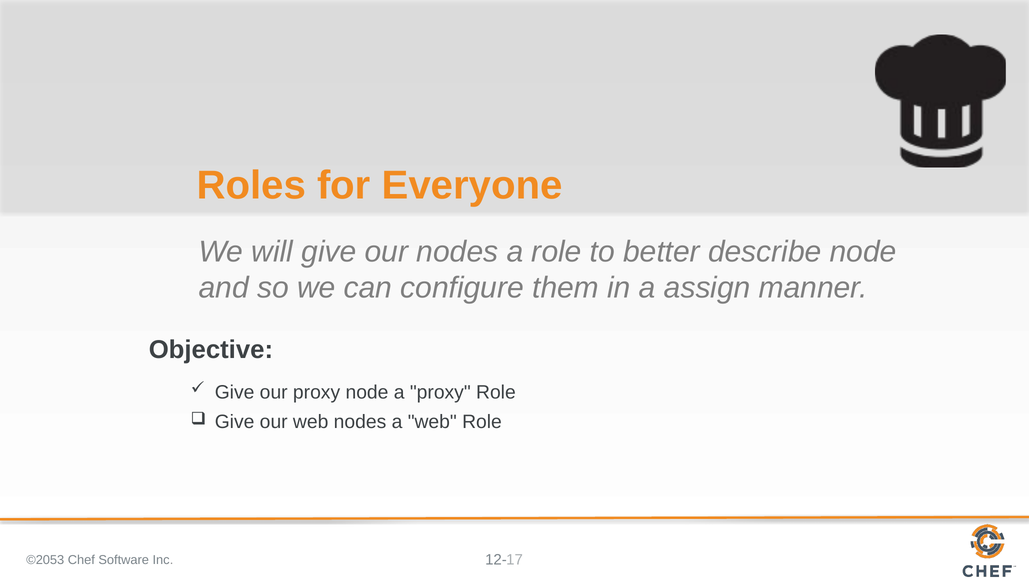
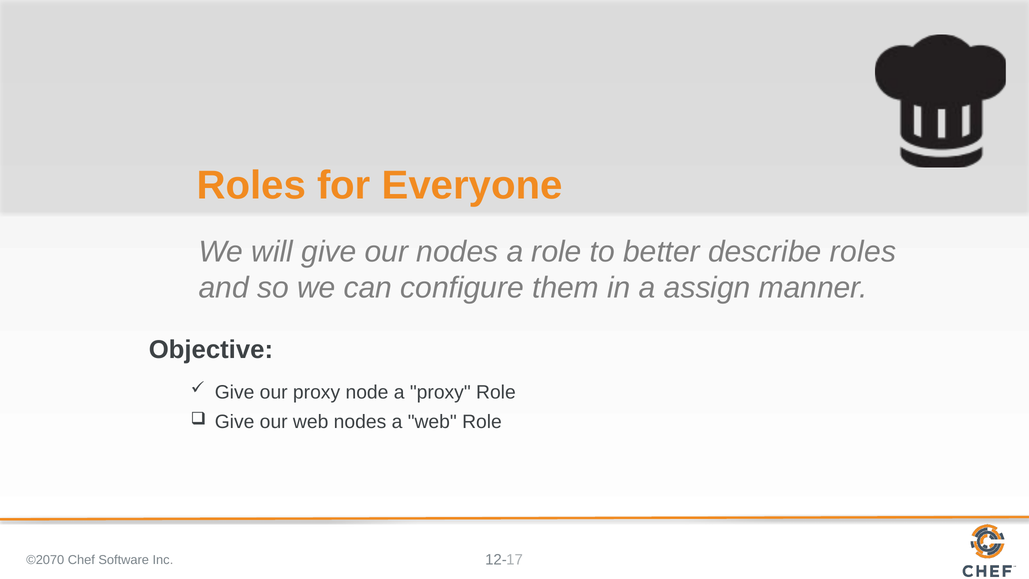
describe node: node -> roles
©2053: ©2053 -> ©2070
